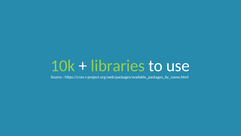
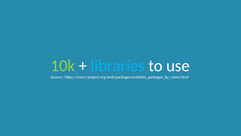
libraries colour: light green -> light blue
